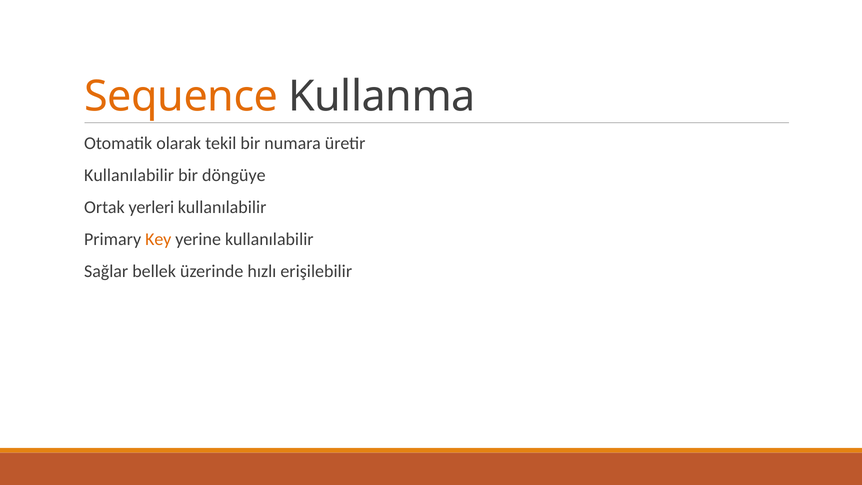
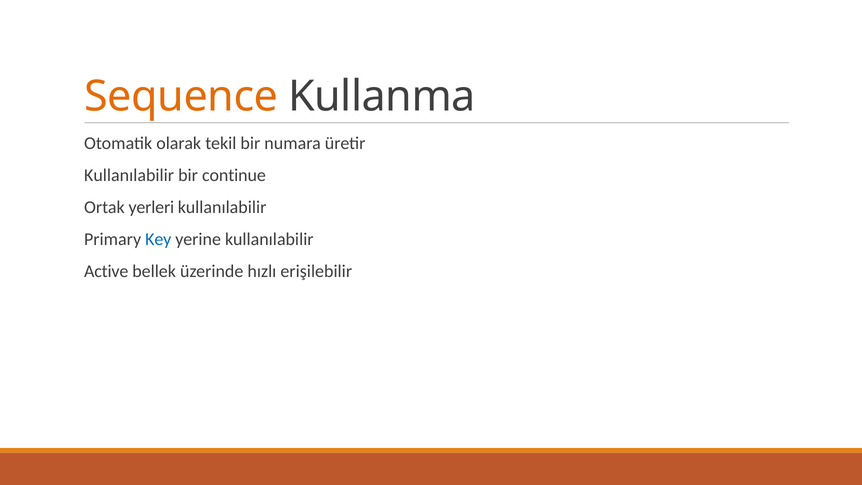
döngüye: döngüye -> continue
Key colour: orange -> blue
Sağlar: Sağlar -> Active
